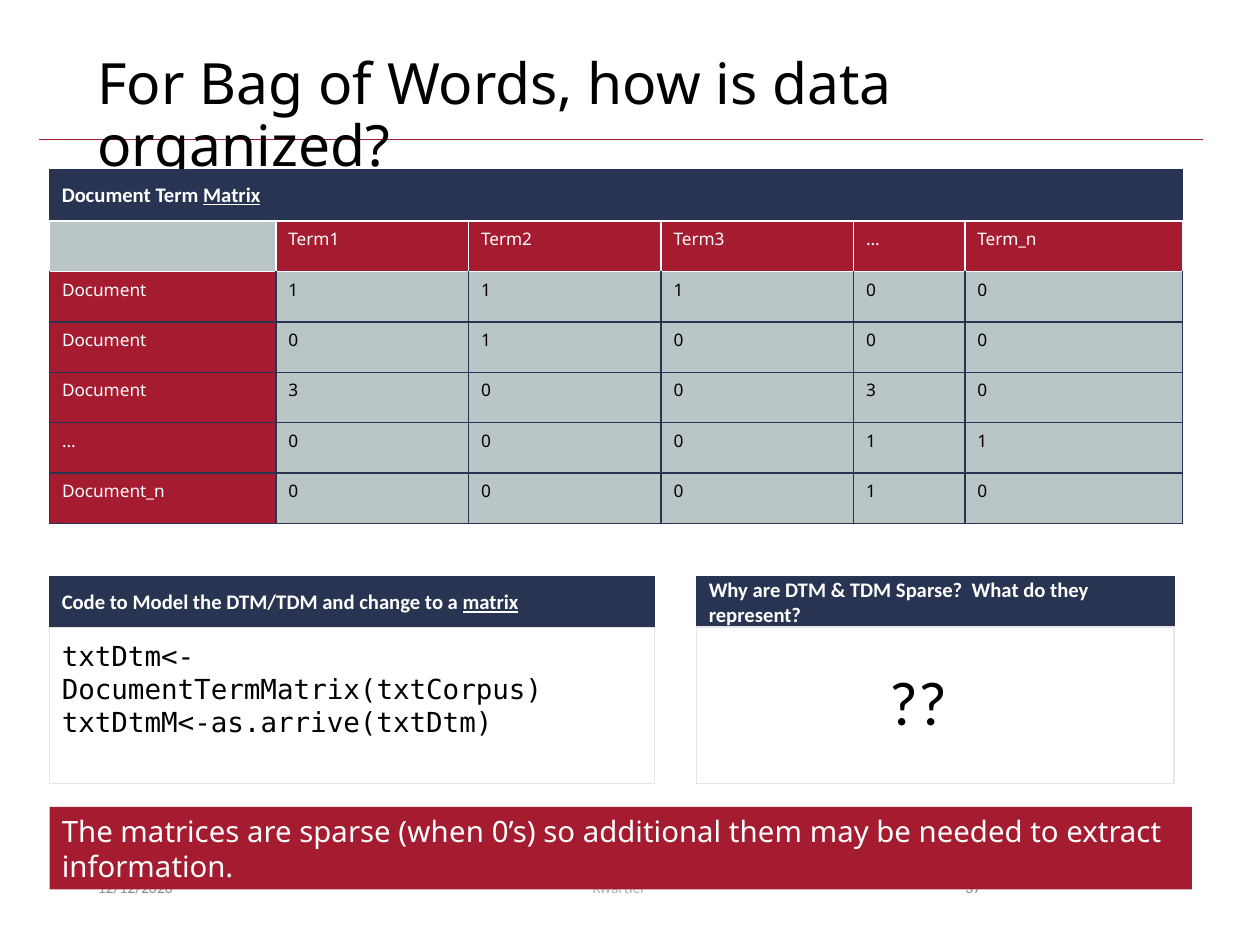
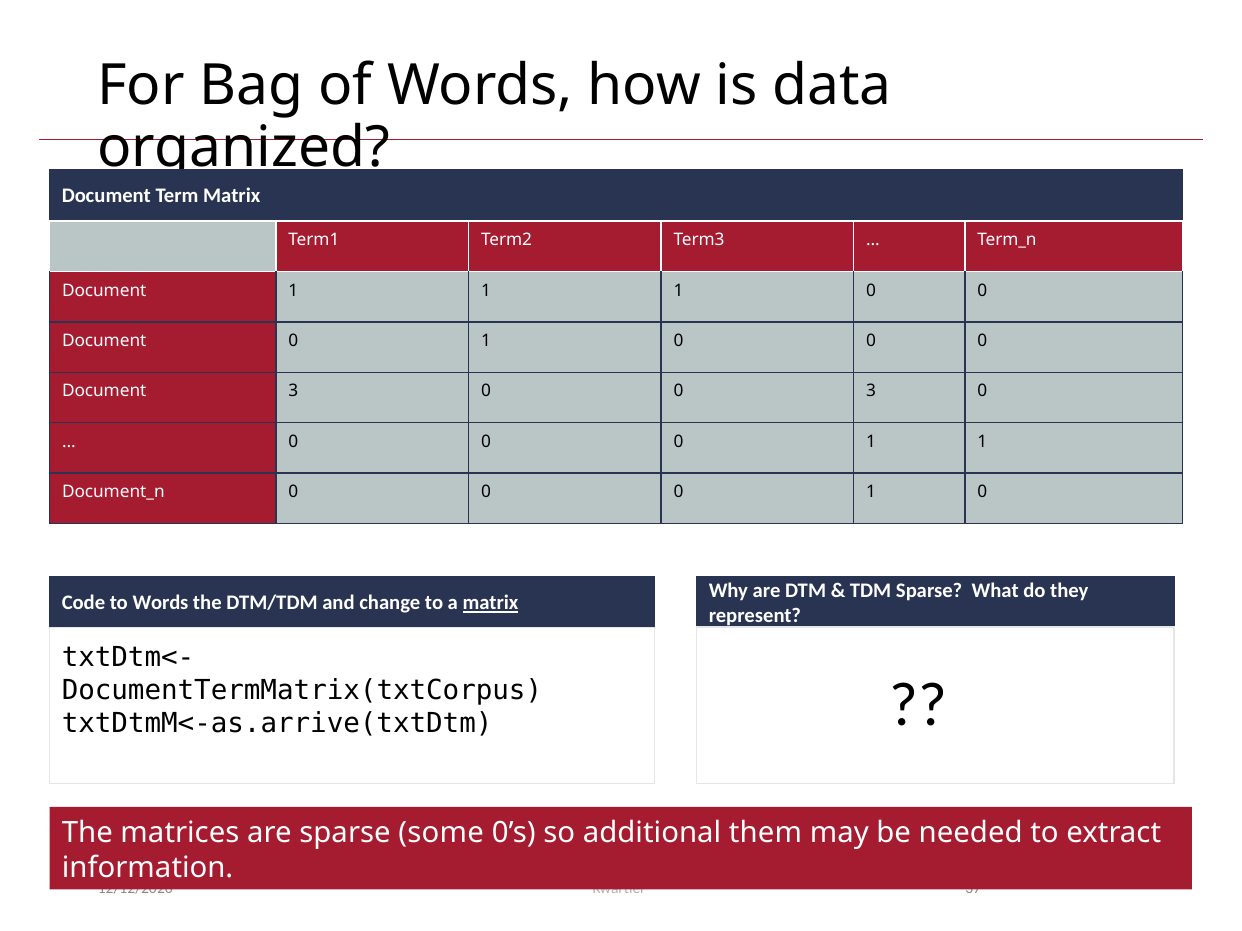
Matrix at (232, 196) underline: present -> none
to Model: Model -> Words
when: when -> some
